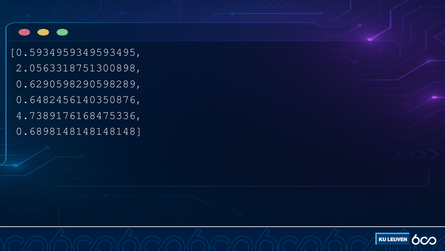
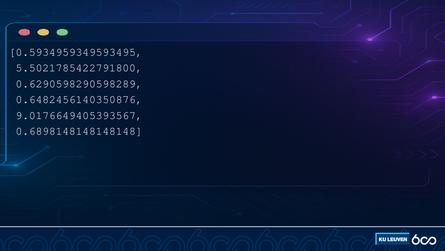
2.0563318751300898: 2.0563318751300898 -> 5.5021785422791800
4.7389176168475336: 4.7389176168475336 -> 9.0176649405393567
